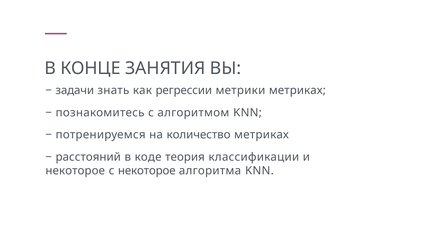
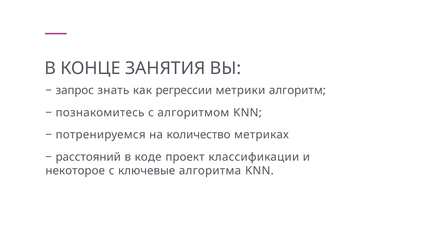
задачи: задачи -> запрос
метрики метриках: метриках -> алгоритм
теория: теория -> проект
с некоторое: некоторое -> ключевые
